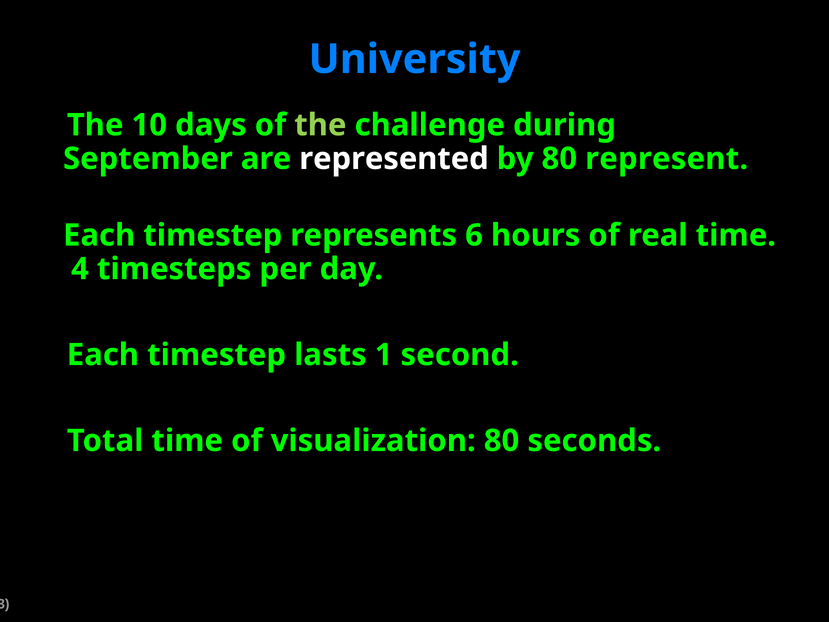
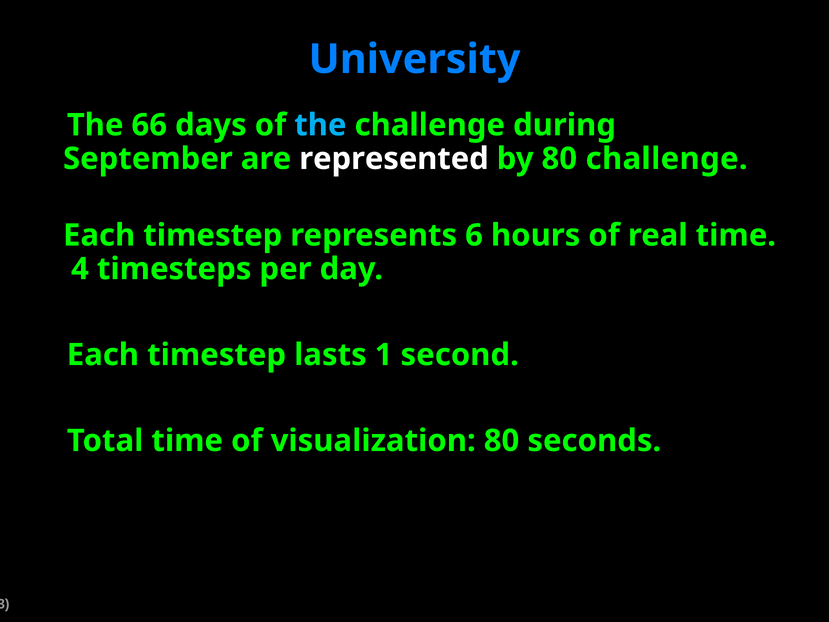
10: 10 -> 66
the at (320, 125) colour: light green -> light blue
80 represent: represent -> challenge
